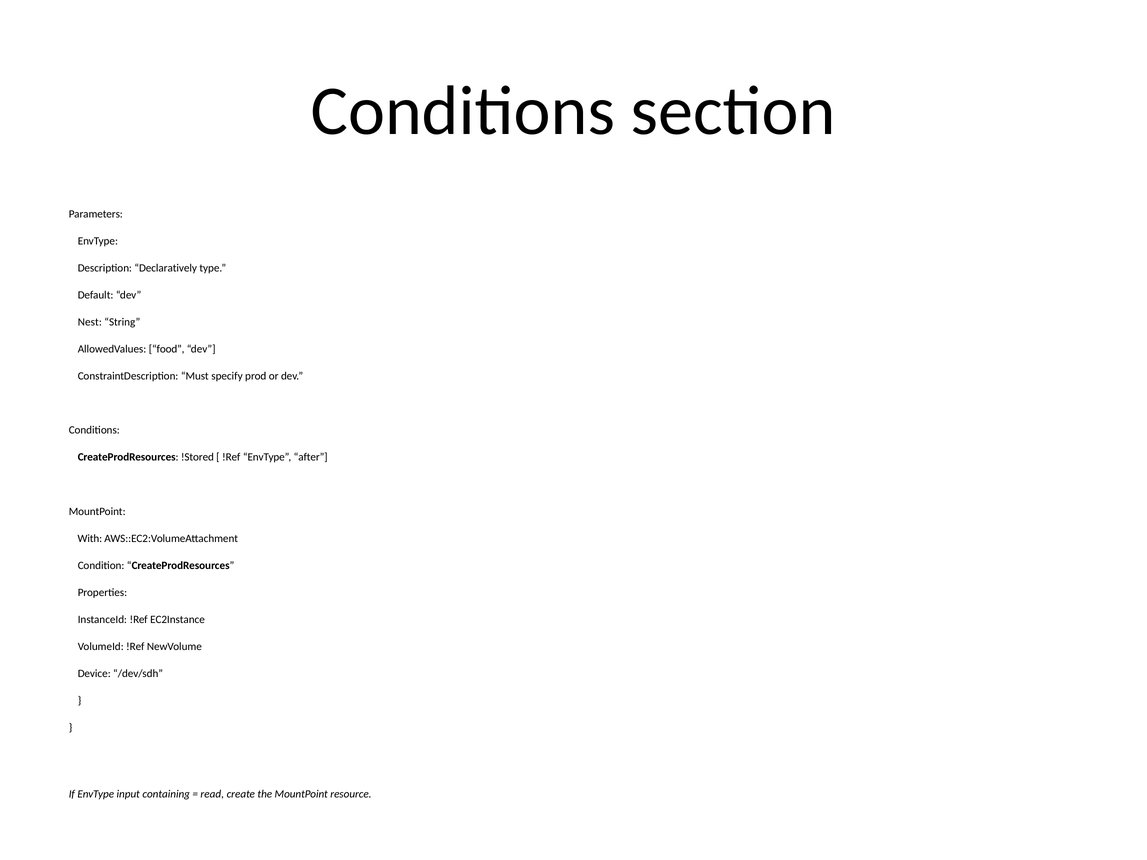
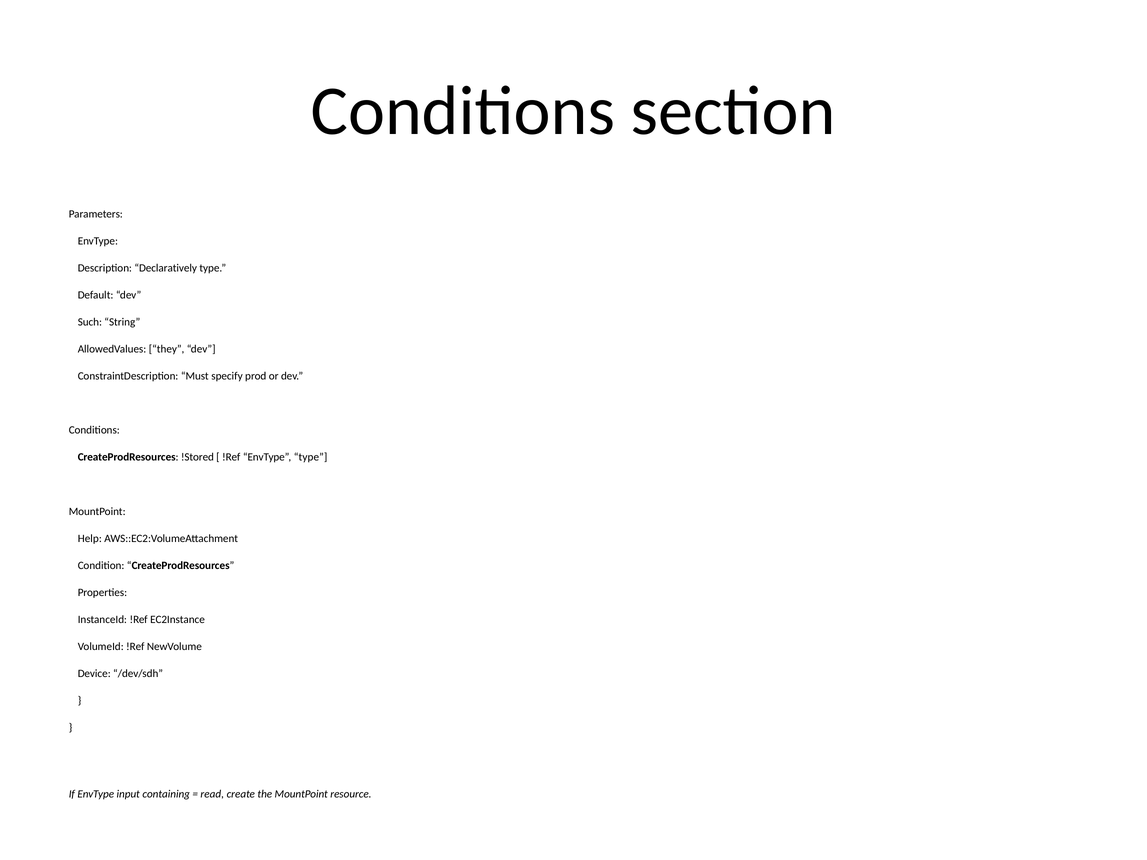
Nest: Nest -> Such
food: food -> they
EnvType after: after -> type
With: With -> Help
